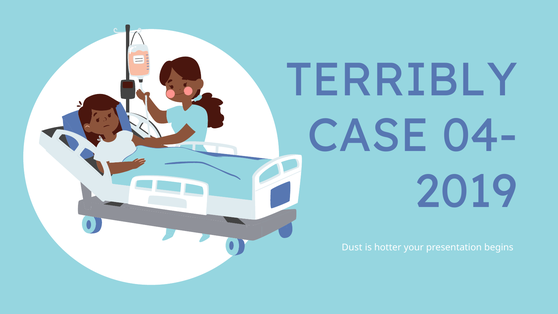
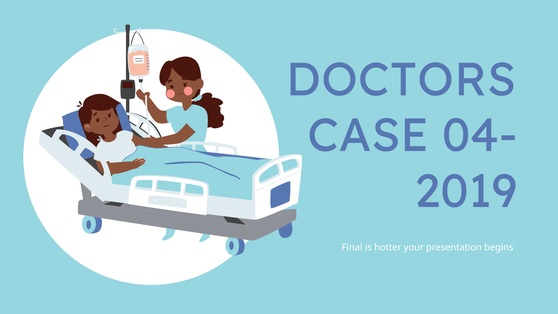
TERRIBLY: TERRIBLY -> DOCTORS
Dust: Dust -> Final
